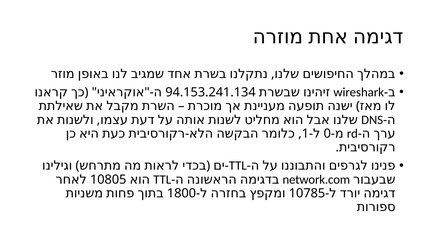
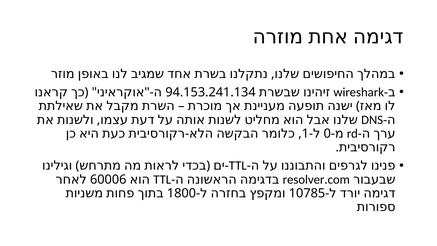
network.com: network.com -> resolver.com
10805: 10805 -> 60006
